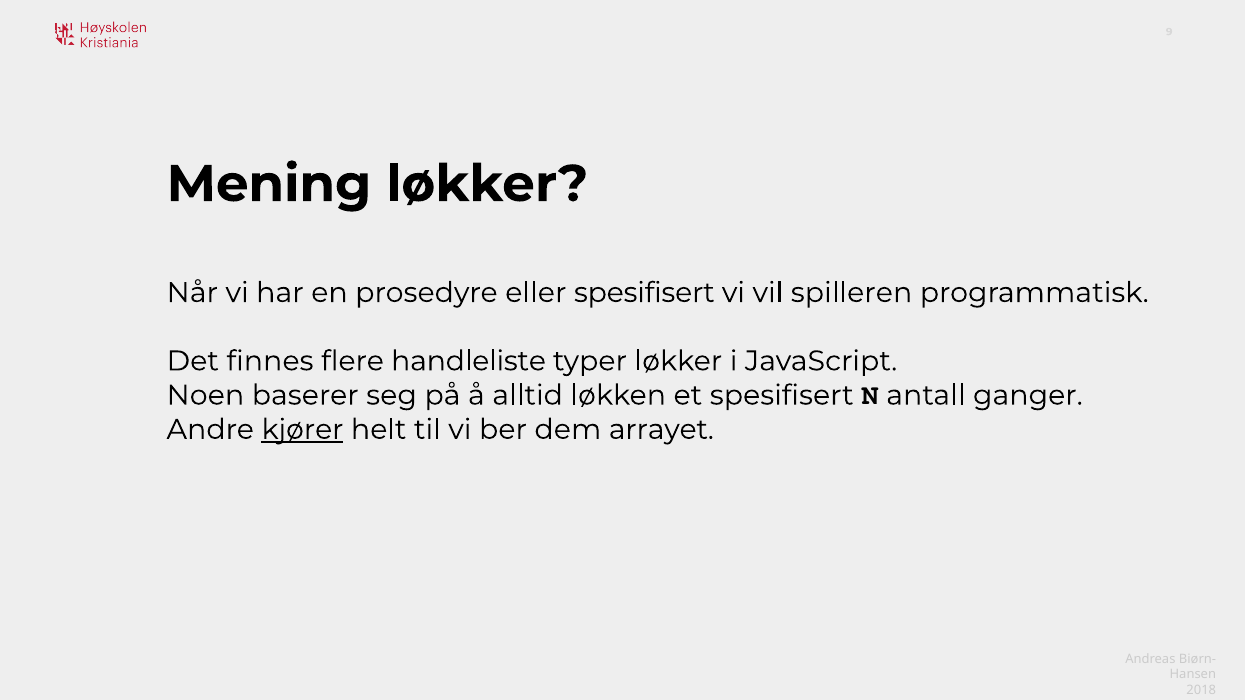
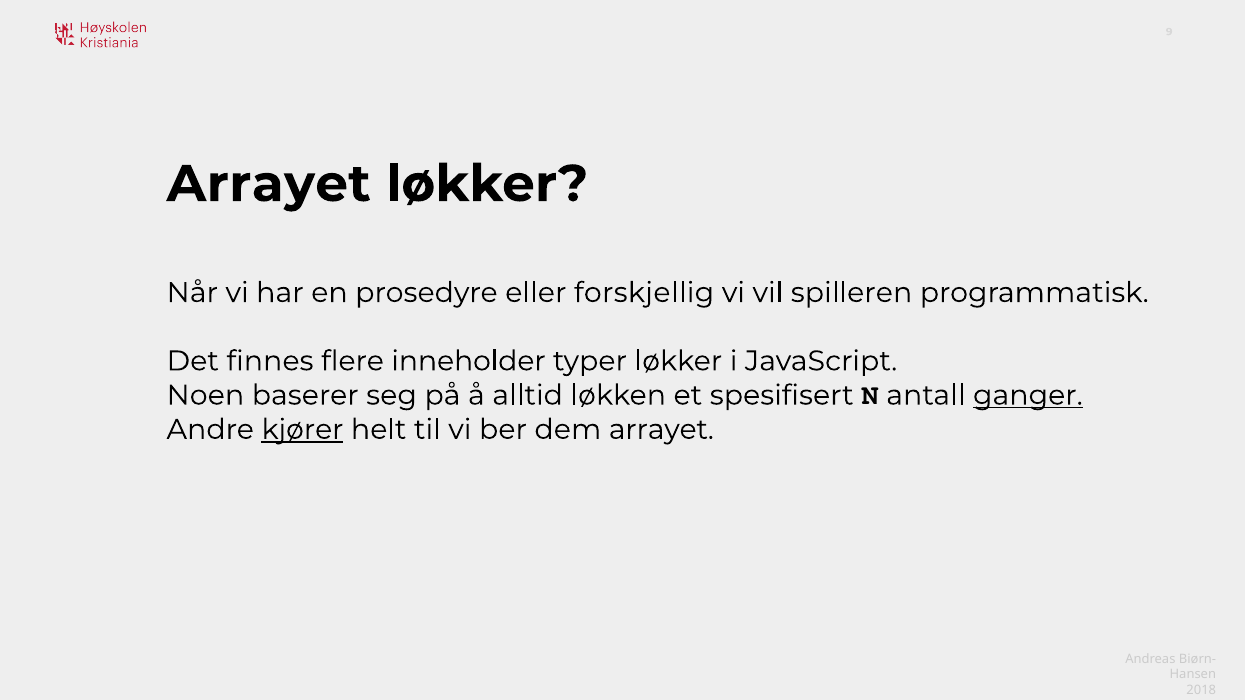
Mening at (269, 184): Mening -> Arrayet
eller spesifisert: spesifisert -> forskjellig
handleliste: handleliste -> inneholder
ganger underline: none -> present
